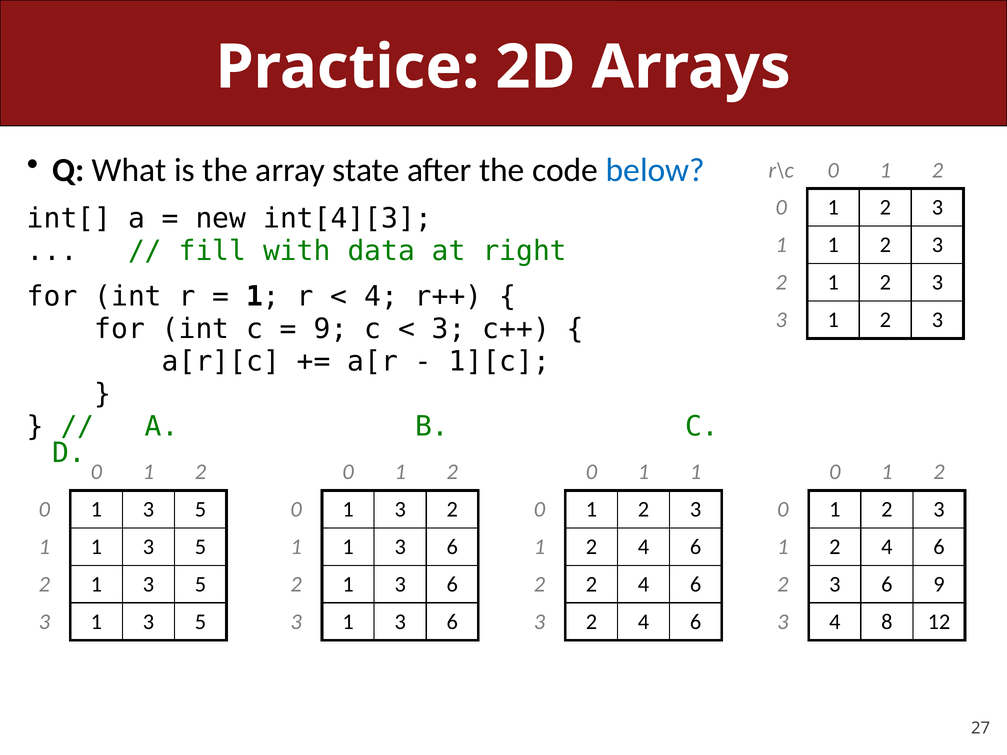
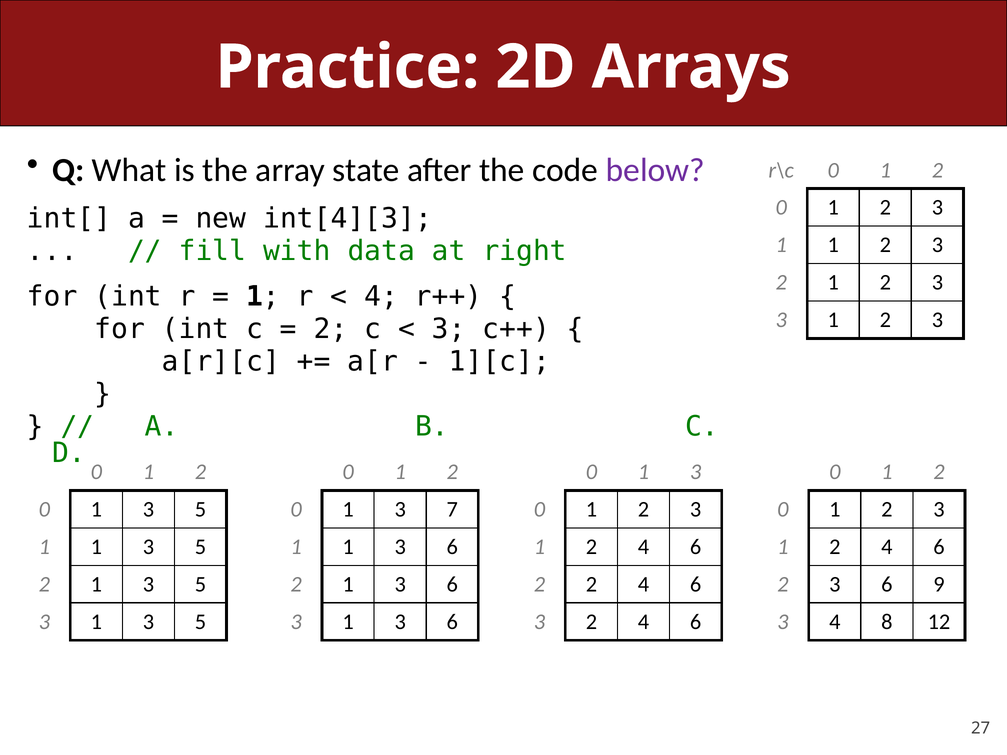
below colour: blue -> purple
9 at (331, 329): 9 -> 2
1 at (696, 472): 1 -> 3
1 3 2: 2 -> 7
